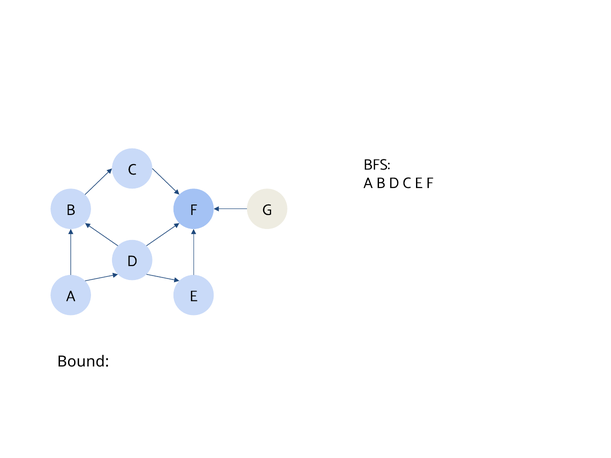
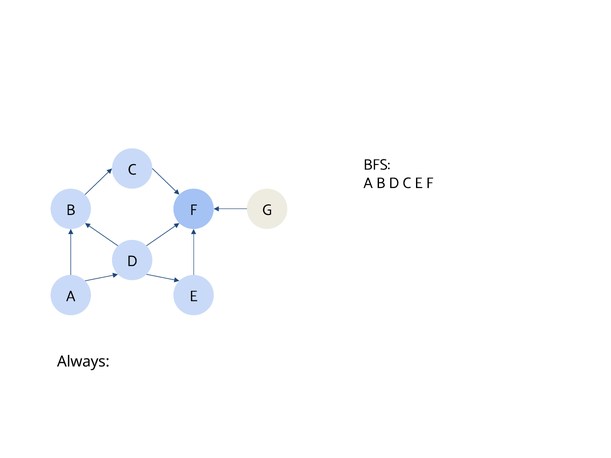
Bound: Bound -> Always
